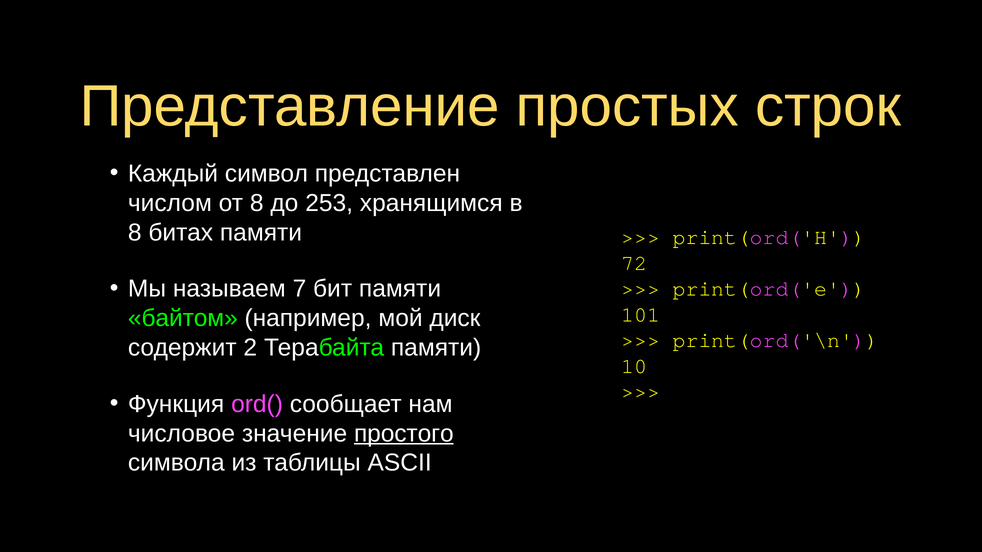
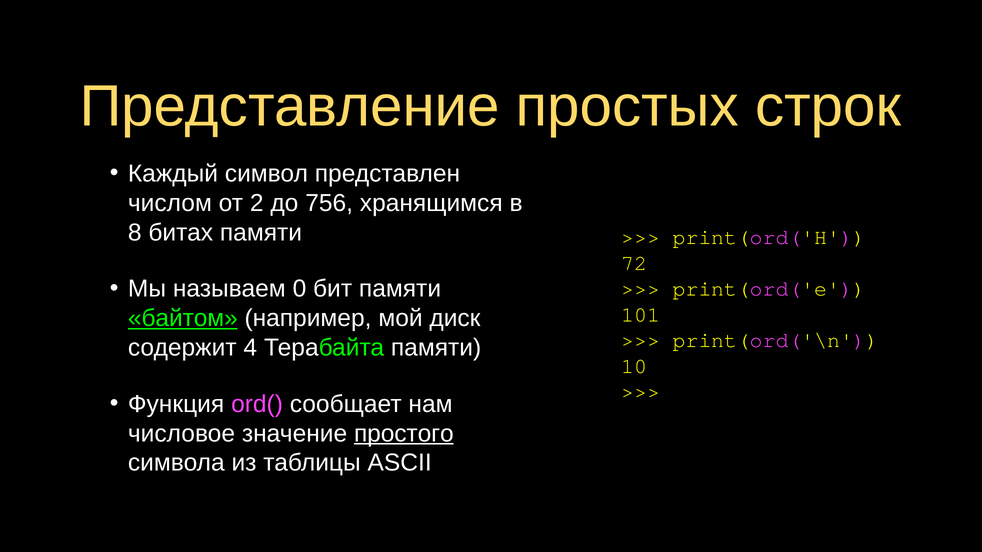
от 8: 8 -> 2
253: 253 -> 756
7: 7 -> 0
байтом underline: none -> present
2: 2 -> 4
